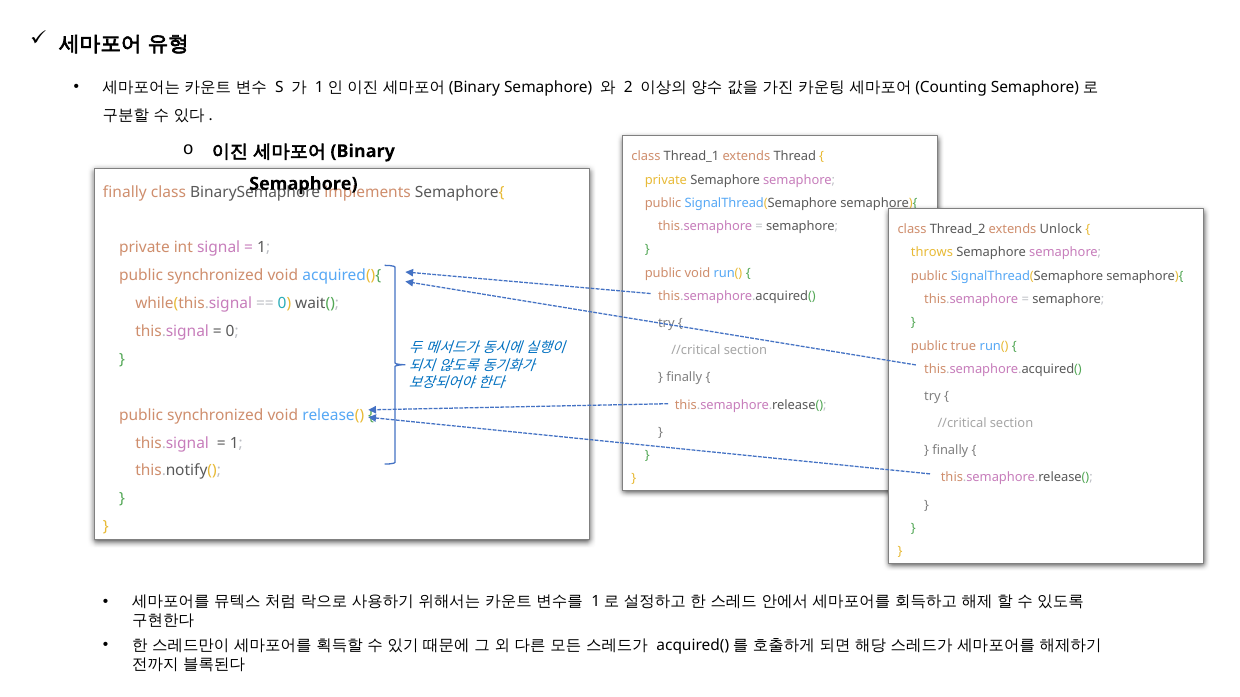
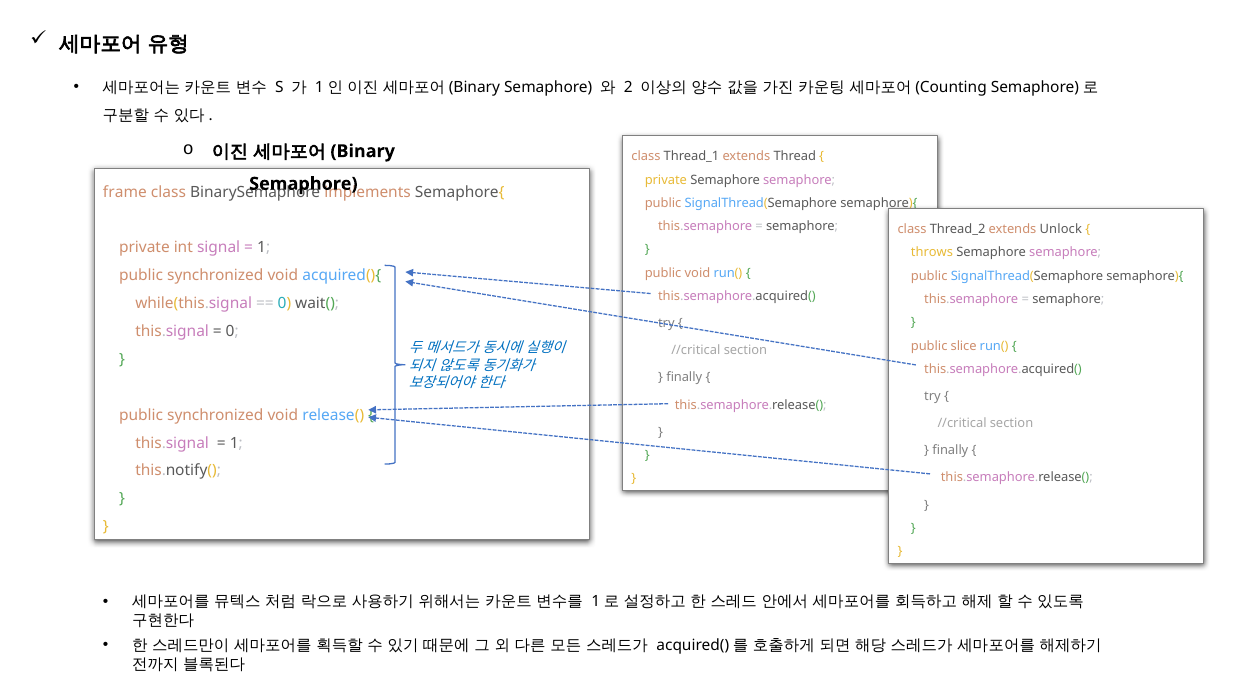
finally at (125, 192): finally -> frame
true: true -> slice
